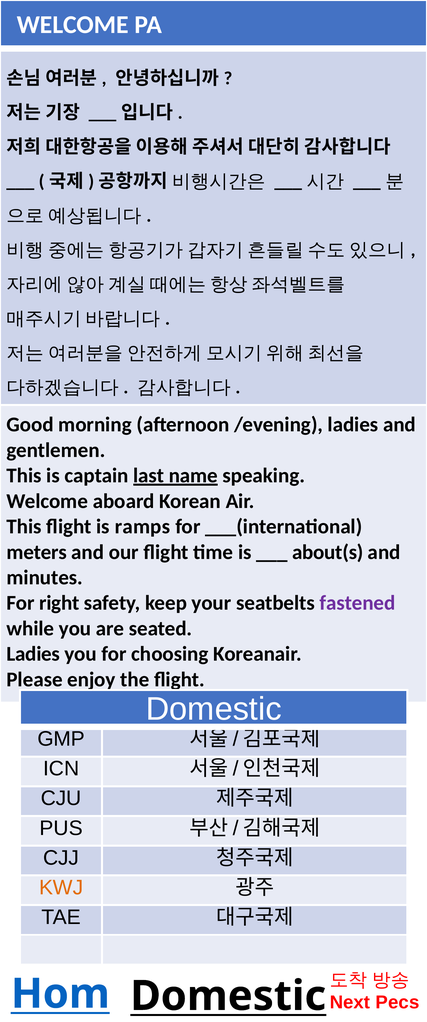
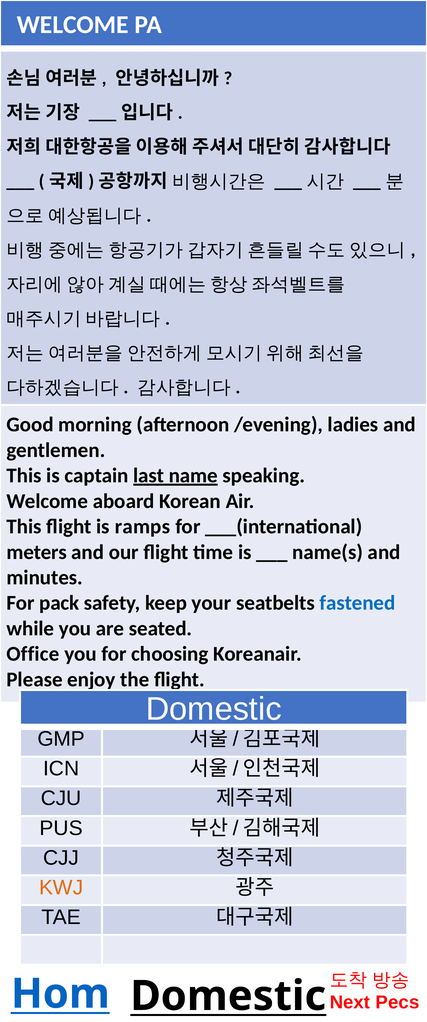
about(s: about(s -> name(s
right: right -> pack
fastened colour: purple -> blue
Ladies at (33, 654): Ladies -> Office
